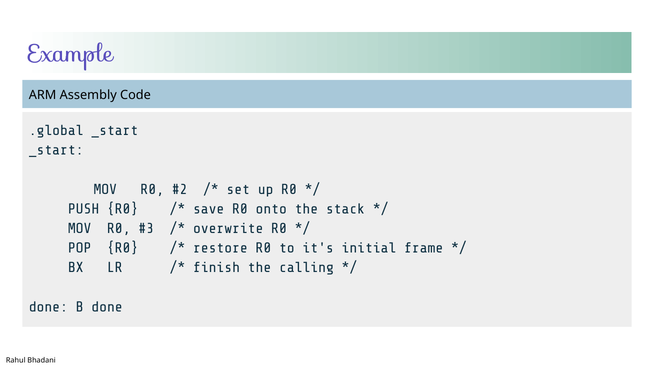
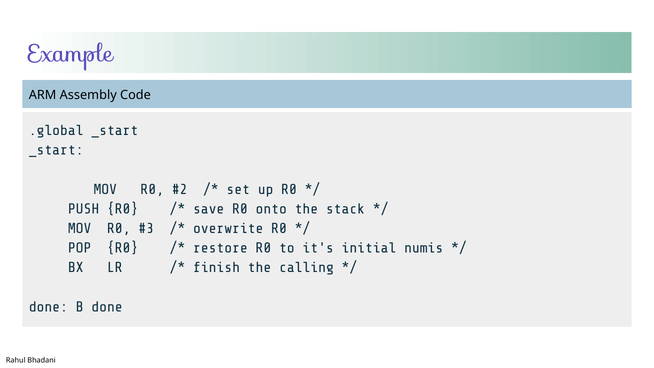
frame: frame -> numis
